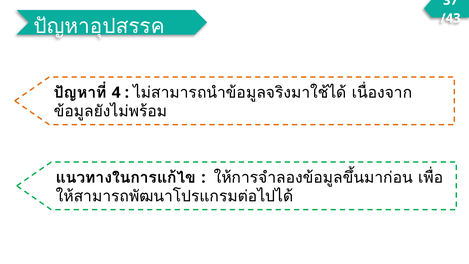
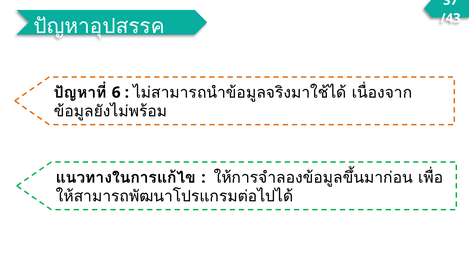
4: 4 -> 6
